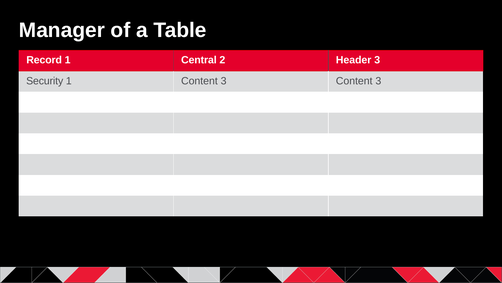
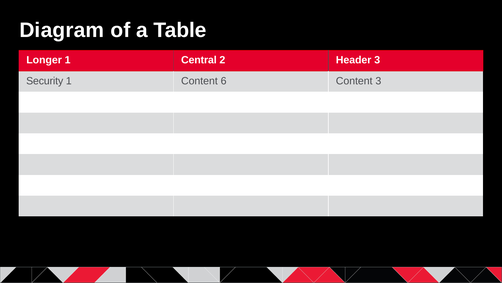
Manager: Manager -> Diagram
Record: Record -> Longer
1 Content 3: 3 -> 6
